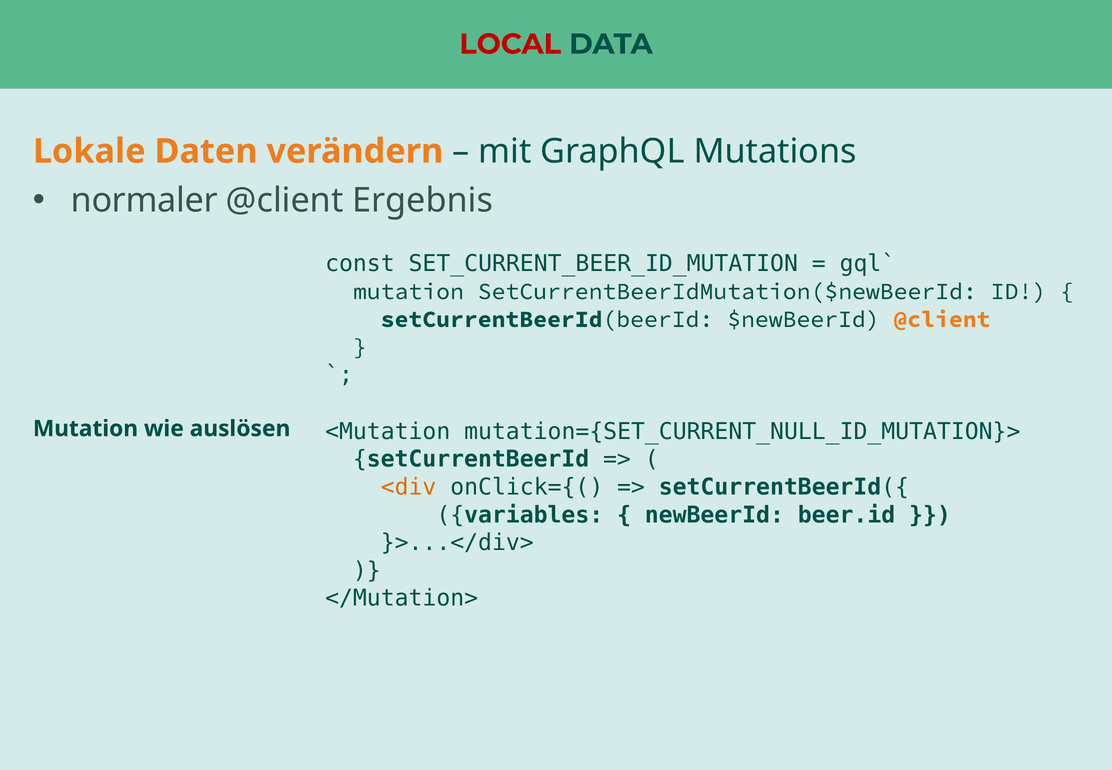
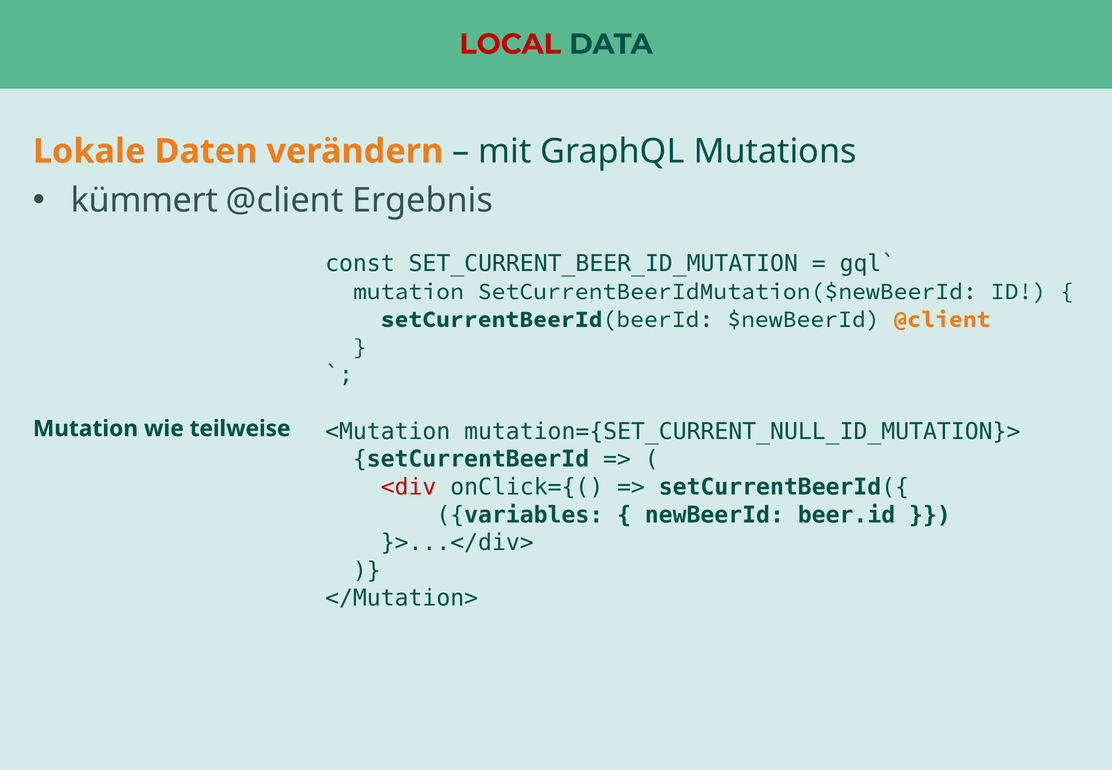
normaler: normaler -> kümmert
auslösen: auslösen -> teilweise
<div colour: orange -> red
